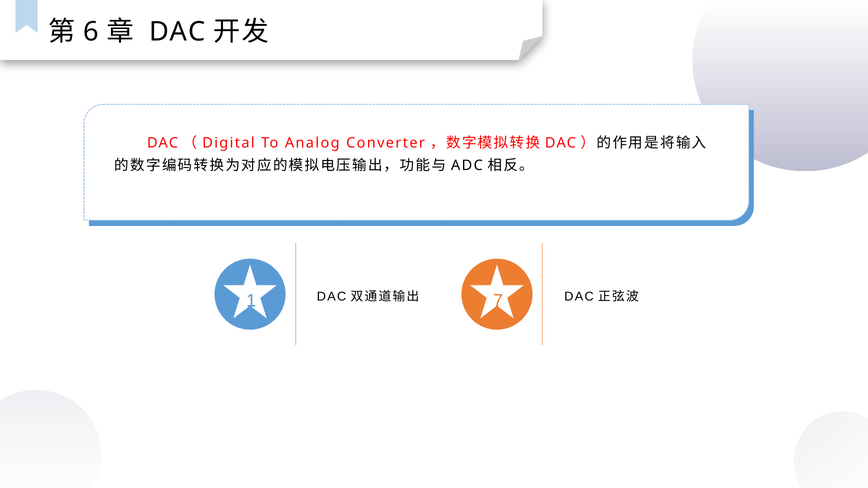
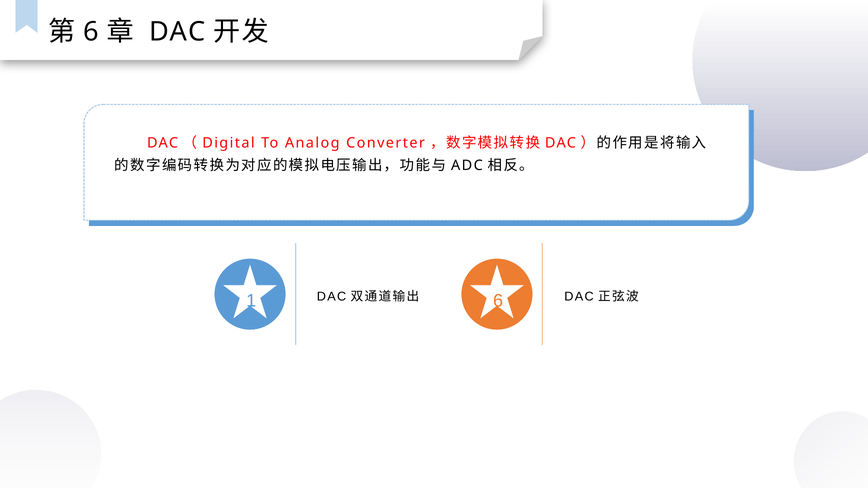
1 7: 7 -> 6
